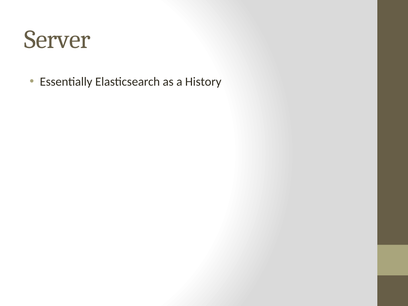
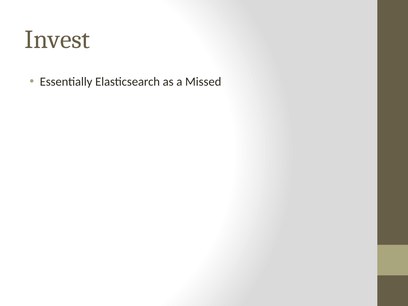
Server: Server -> Invest
History: History -> Missed
